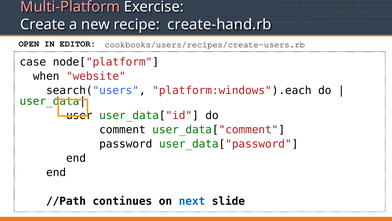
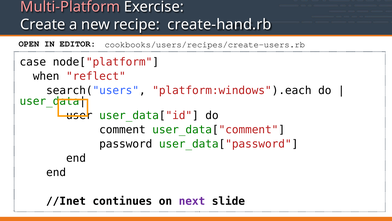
website: website -> reflect
//Path: //Path -> //Inet
next colour: blue -> purple
